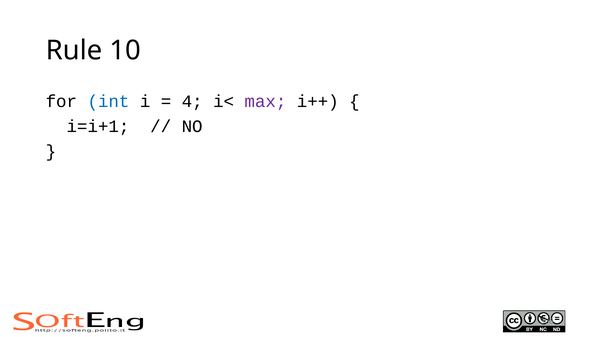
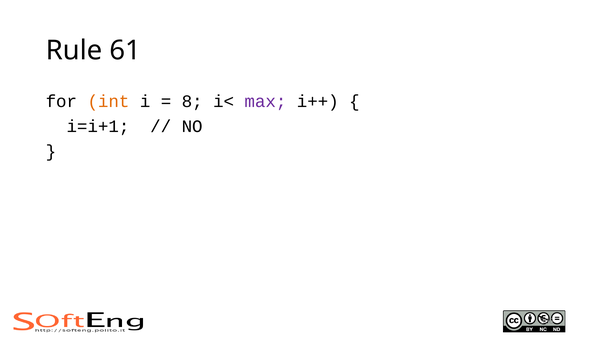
10: 10 -> 61
int colour: blue -> orange
4: 4 -> 8
